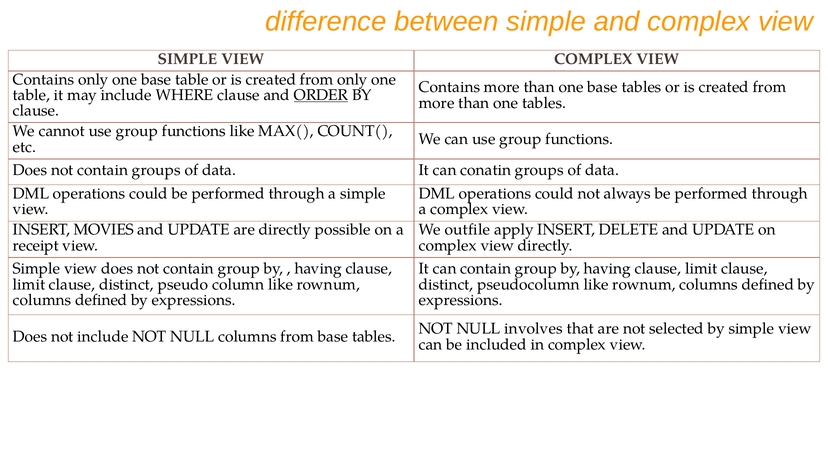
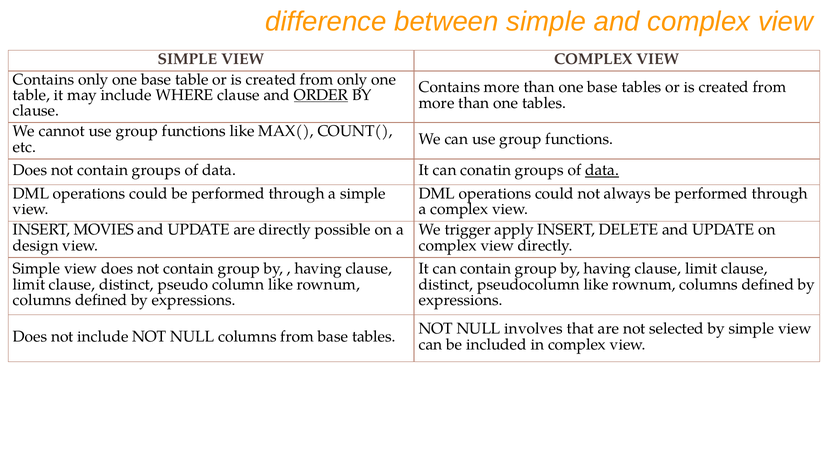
data at (602, 170) underline: none -> present
outfile: outfile -> trigger
receipt: receipt -> design
